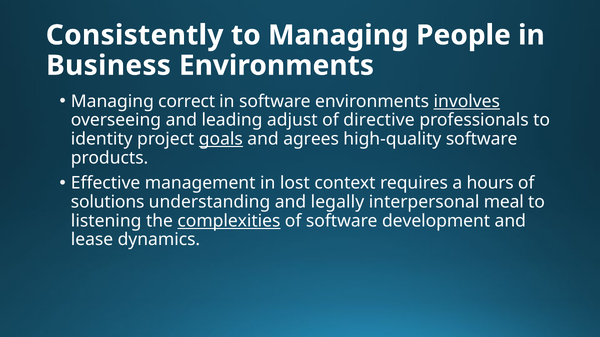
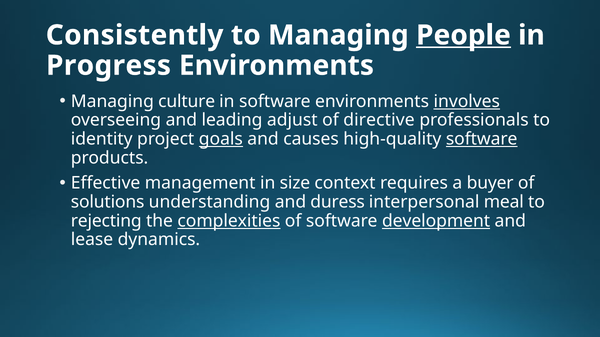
People underline: none -> present
Business: Business -> Progress
correct: correct -> culture
agrees: agrees -> causes
software at (482, 139) underline: none -> present
lost: lost -> size
hours: hours -> buyer
legally: legally -> duress
listening: listening -> rejecting
development underline: none -> present
